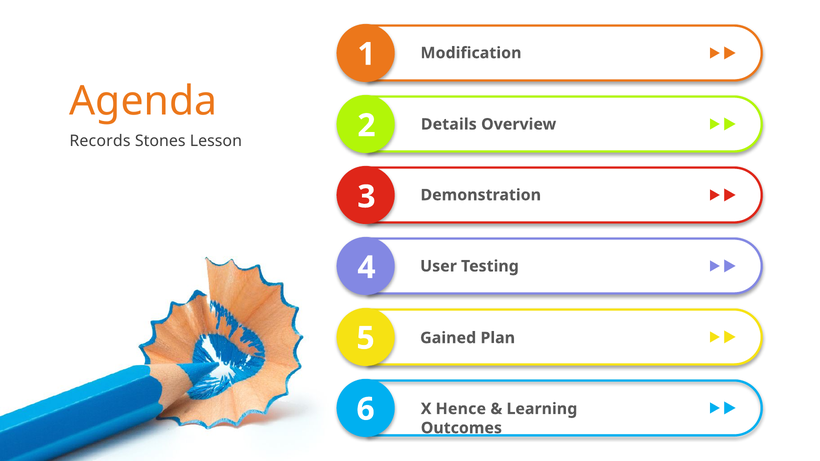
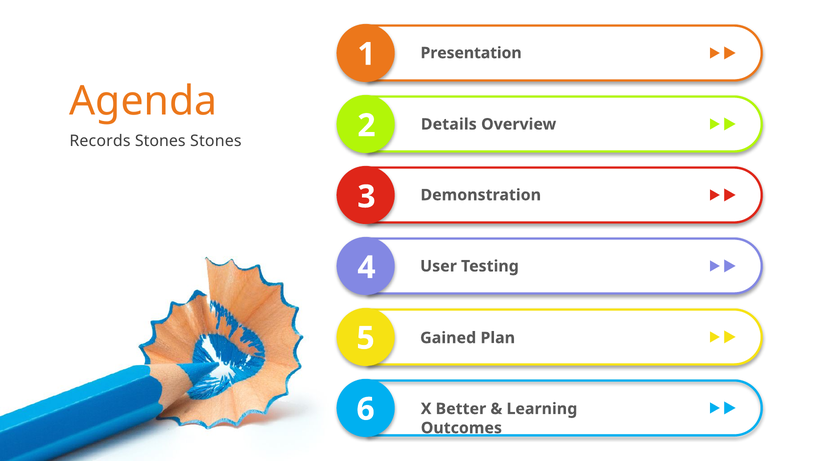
Modification: Modification -> Presentation
Stones Lesson: Lesson -> Stones
Hence: Hence -> Better
